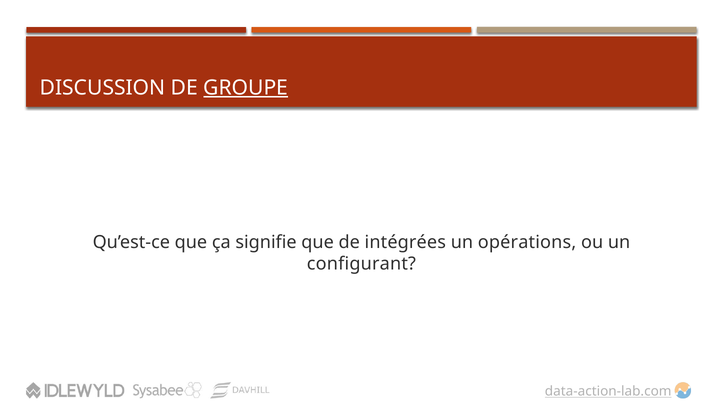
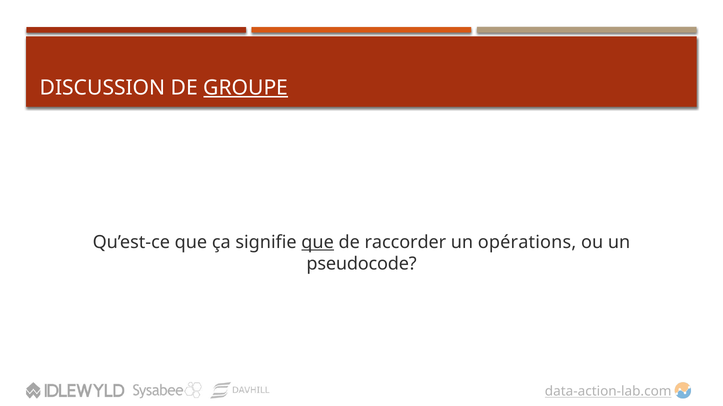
que at (318, 242) underline: none -> present
intégrées: intégrées -> raccorder
configurant: configurant -> pseudocode
